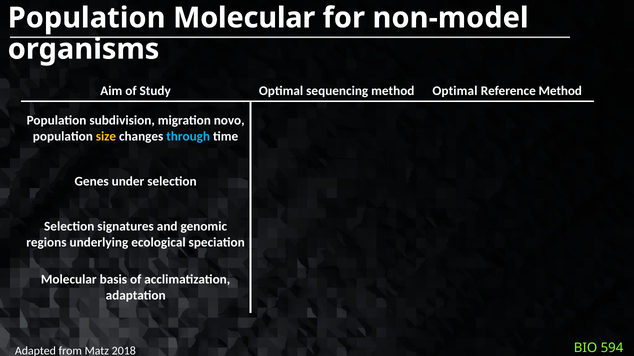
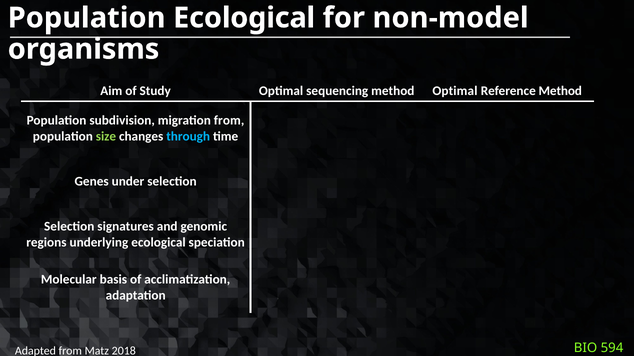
Population Molecular: Molecular -> Ecological
migration novo: novo -> from
size colour: yellow -> light green
